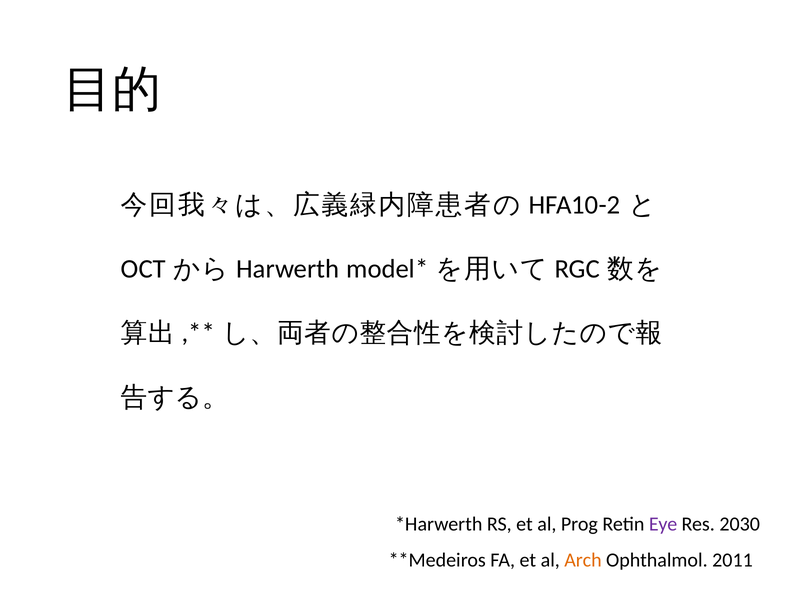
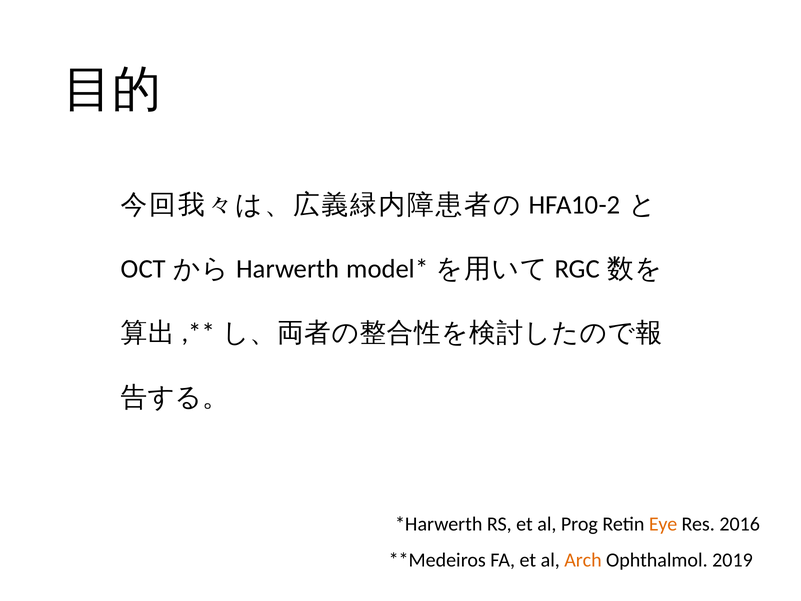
Eye colour: purple -> orange
2030: 2030 -> 2016
2011: 2011 -> 2019
